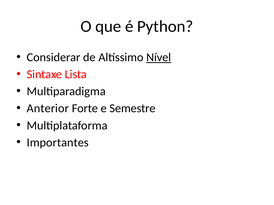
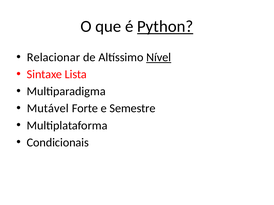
Python underline: none -> present
Considerar: Considerar -> Relacionar
Anterior: Anterior -> Mutável
Importantes: Importantes -> Condicionais
